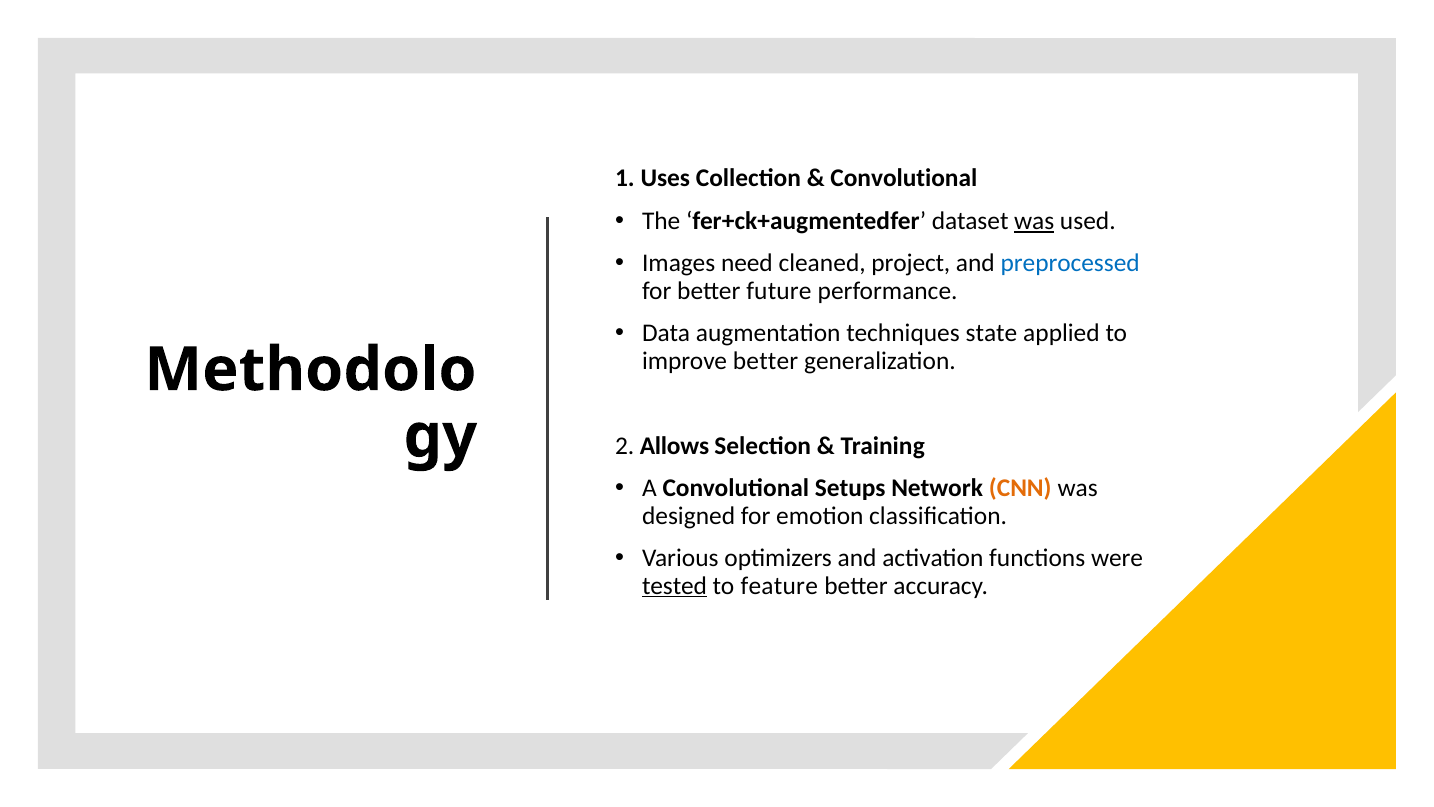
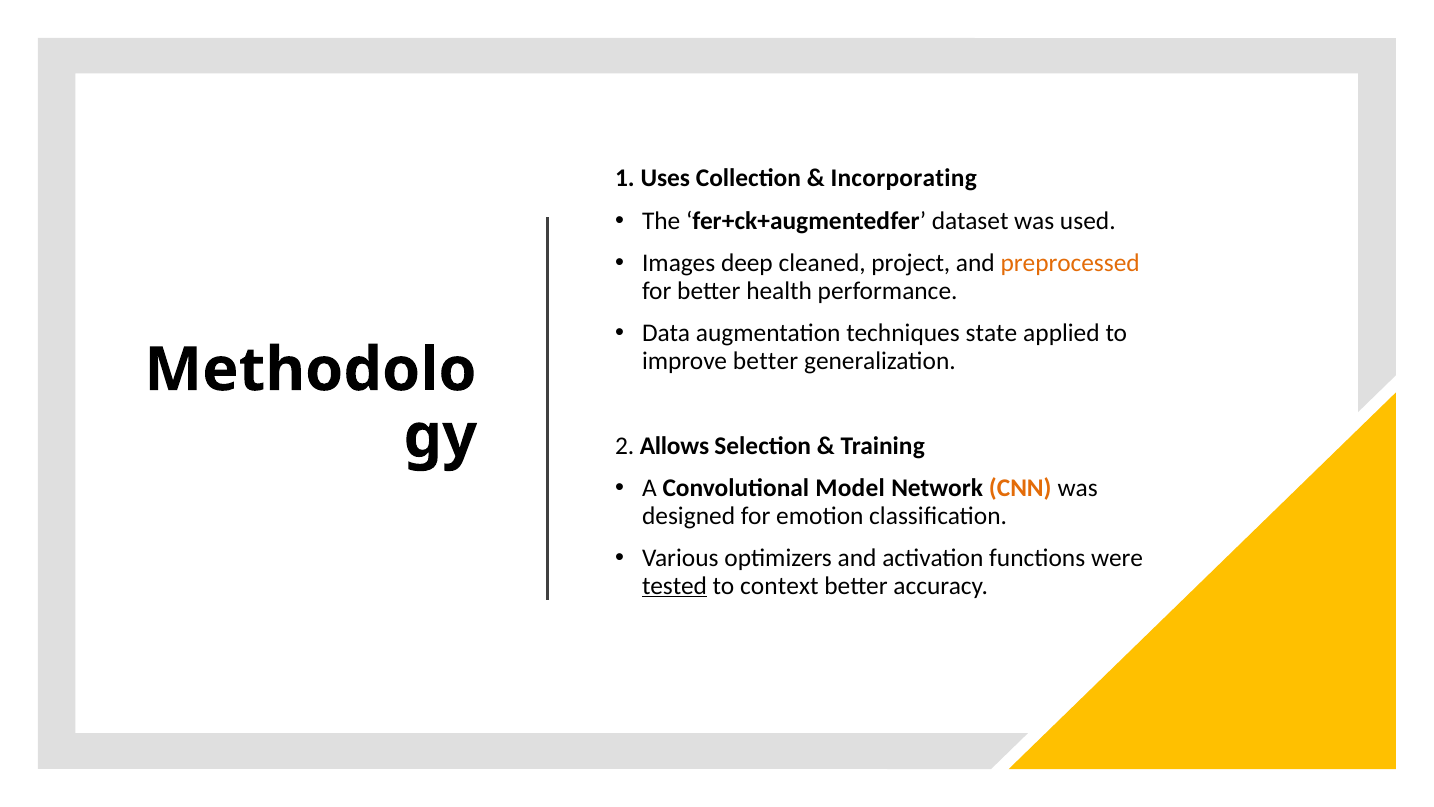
Convolutional at (904, 179): Convolutional -> Incorporating
was at (1034, 221) underline: present -> none
need: need -> deep
preprocessed colour: blue -> orange
future: future -> health
Setups: Setups -> Model
feature: feature -> context
